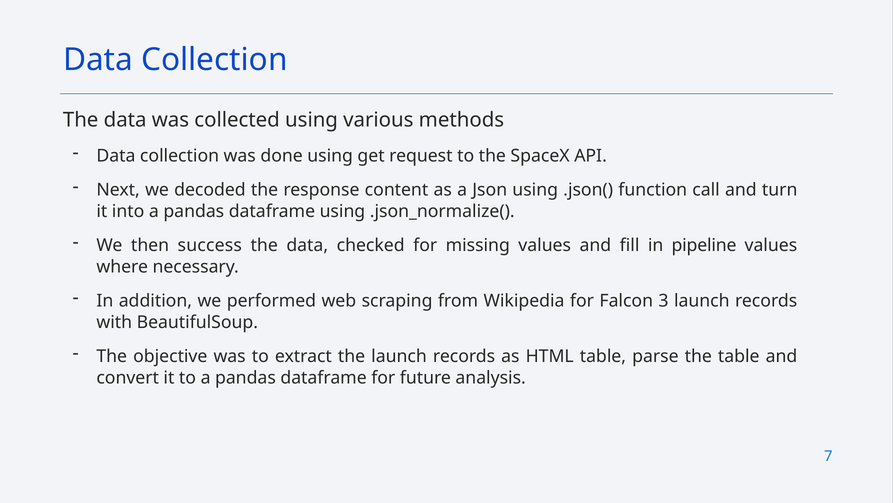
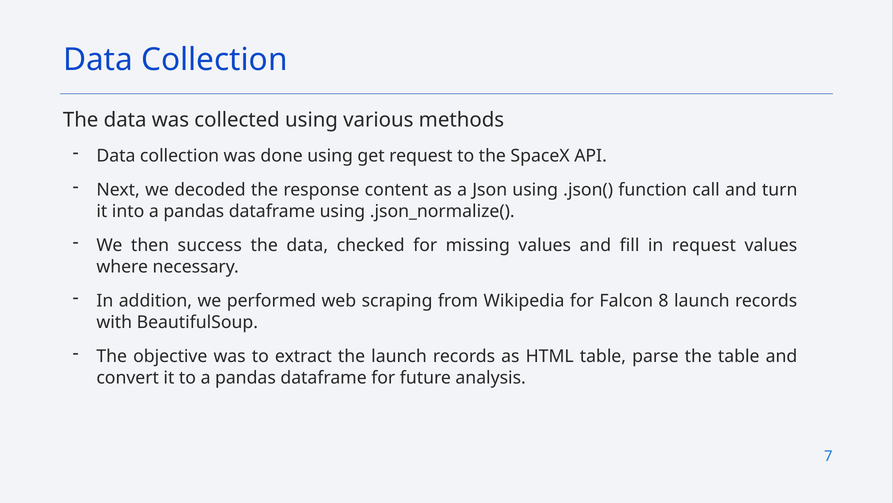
in pipeline: pipeline -> request
3: 3 -> 8
